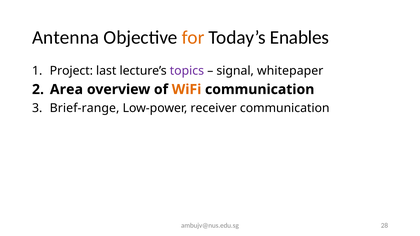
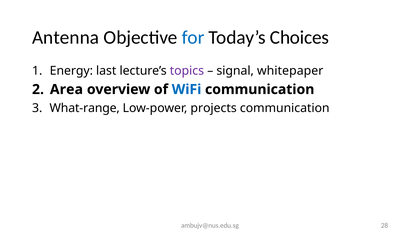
for colour: orange -> blue
Enables: Enables -> Choices
Project: Project -> Energy
WiFi colour: orange -> blue
Brief-range: Brief-range -> What-range
receiver: receiver -> projects
